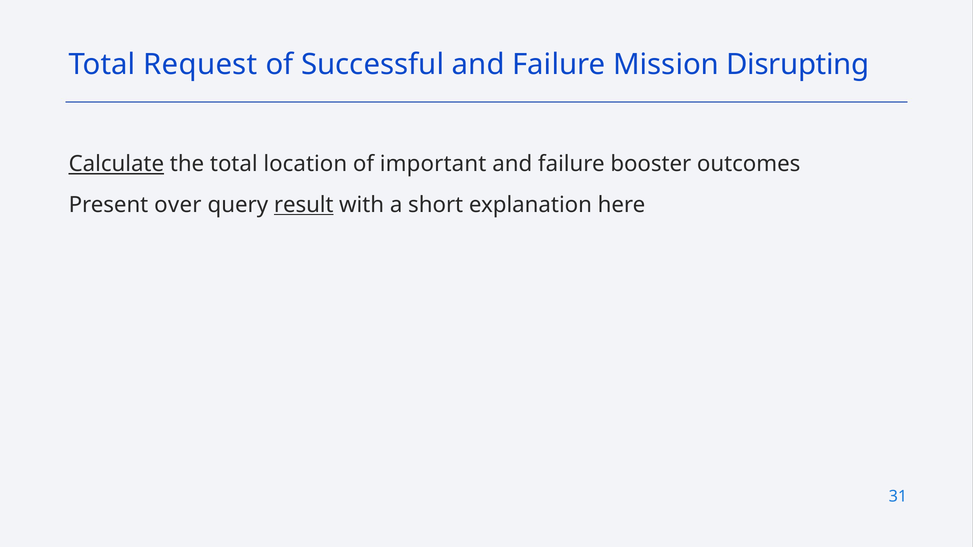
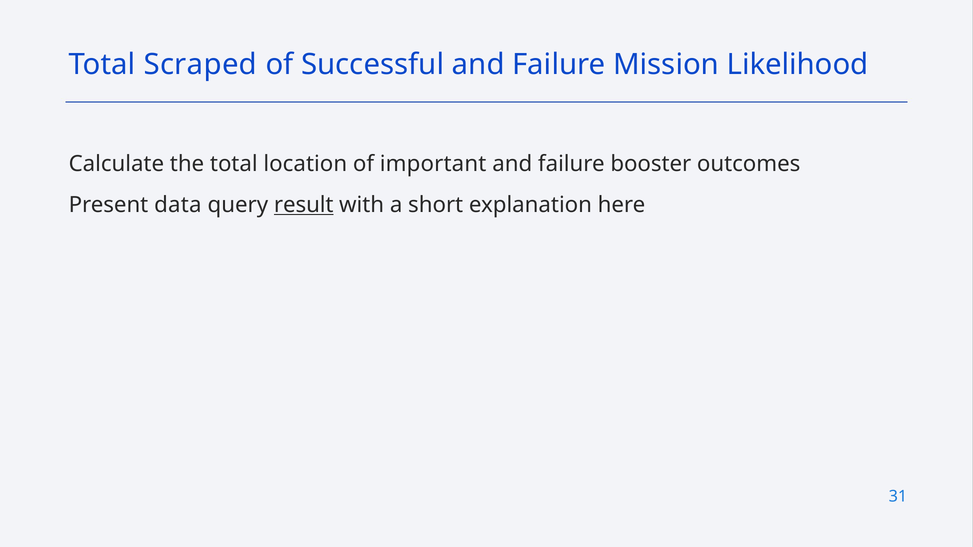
Request: Request -> Scraped
Disrupting: Disrupting -> Likelihood
Calculate underline: present -> none
over: over -> data
